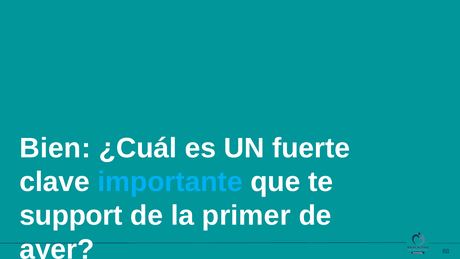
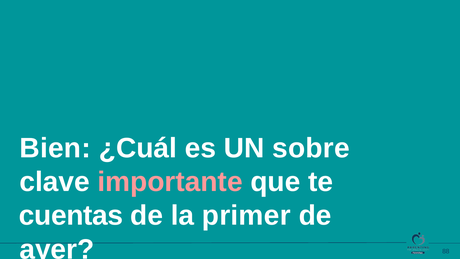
fuerte: fuerte -> sobre
importante colour: light blue -> pink
support: support -> cuentas
